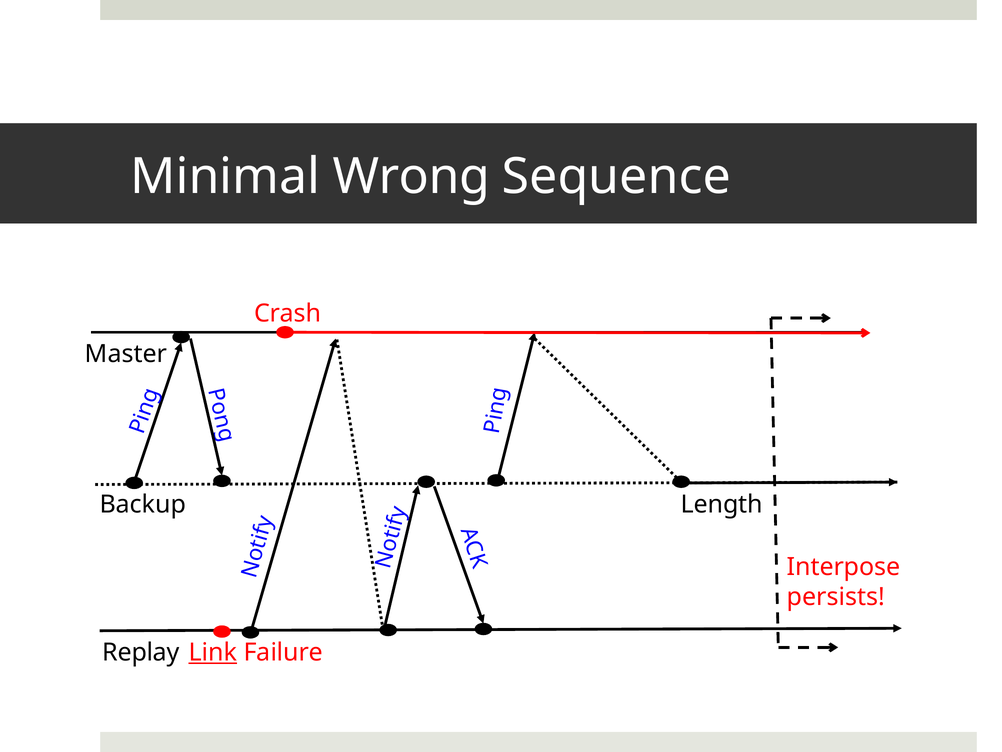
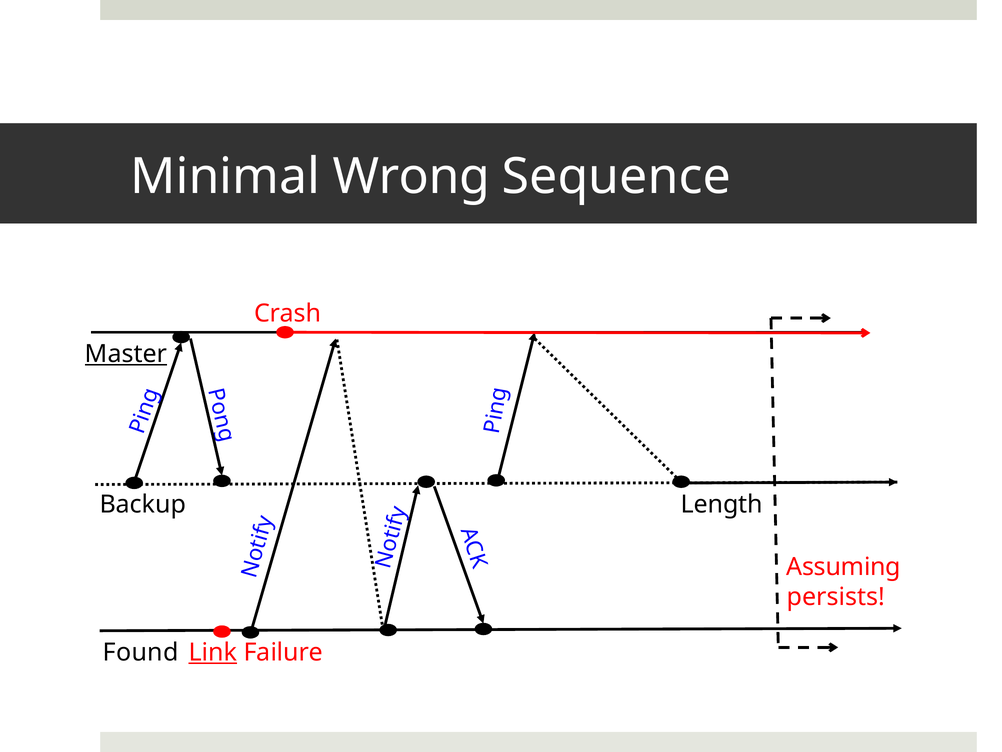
Master underline: none -> present
Interpose: Interpose -> Assuming
Replay: Replay -> Found
